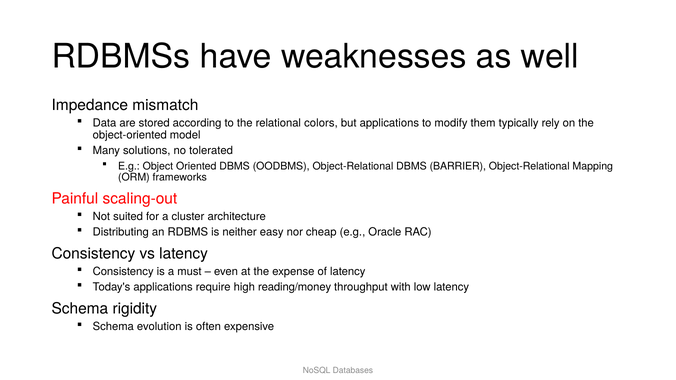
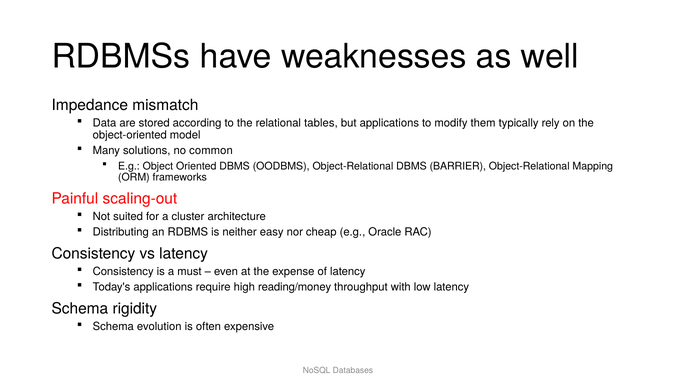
colors: colors -> tables
tolerated: tolerated -> common
